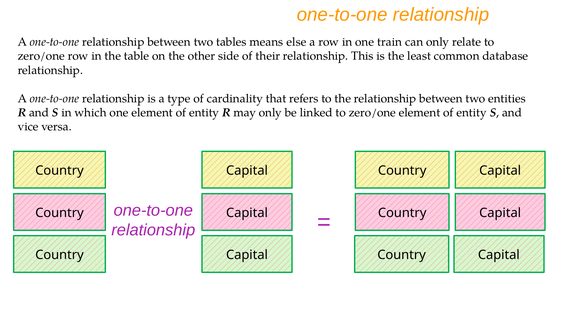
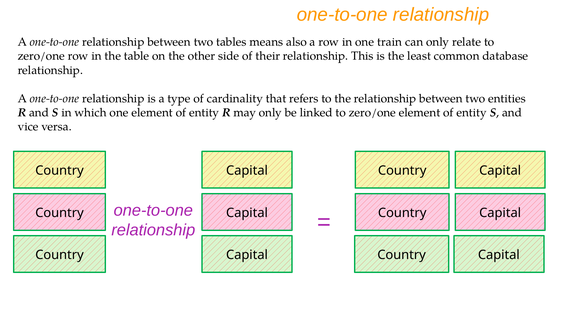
else: else -> also
